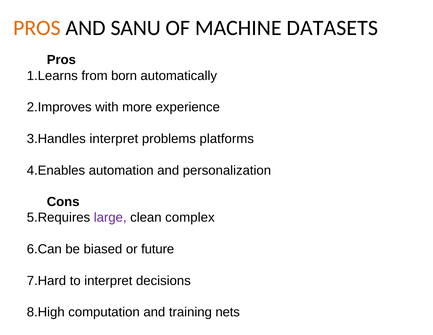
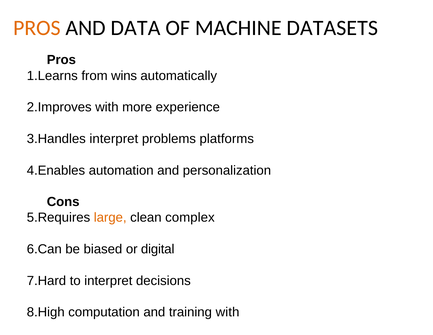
SANU: SANU -> DATA
born: born -> wins
large colour: purple -> orange
future: future -> digital
training nets: nets -> with
